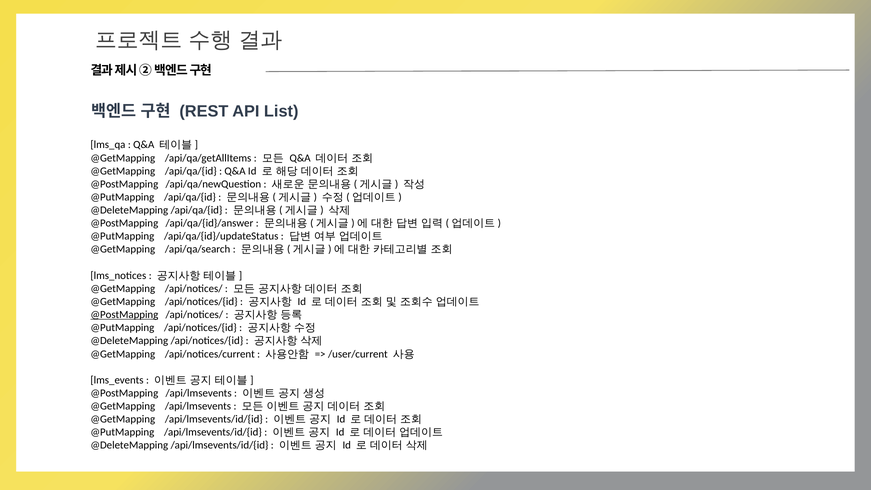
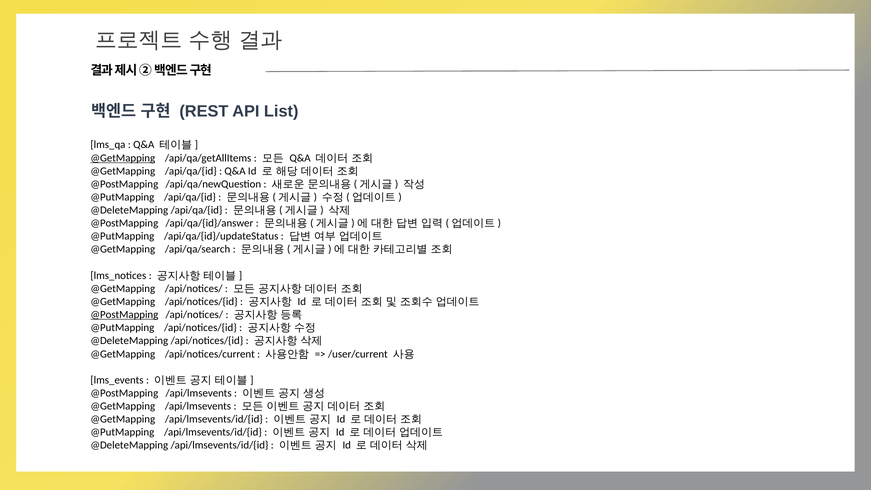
@GetMapping at (123, 158) underline: none -> present
